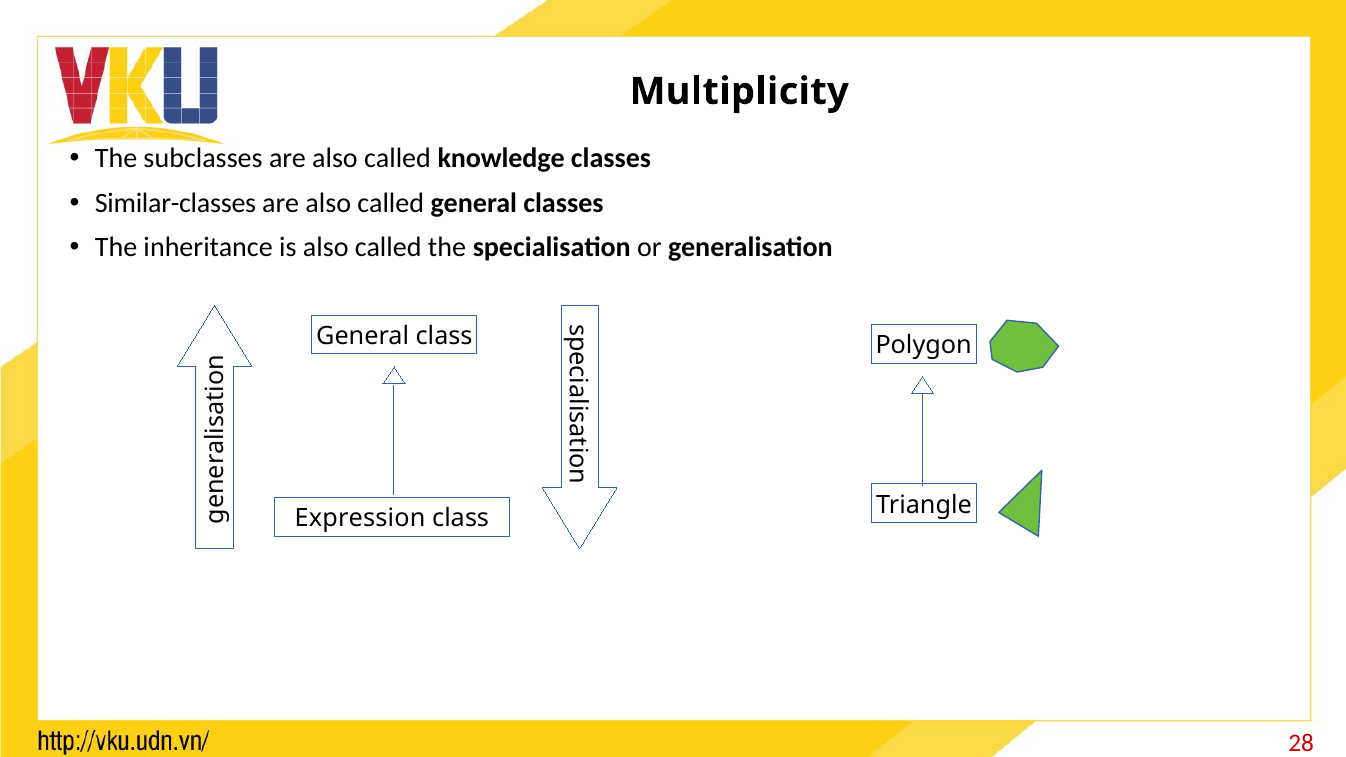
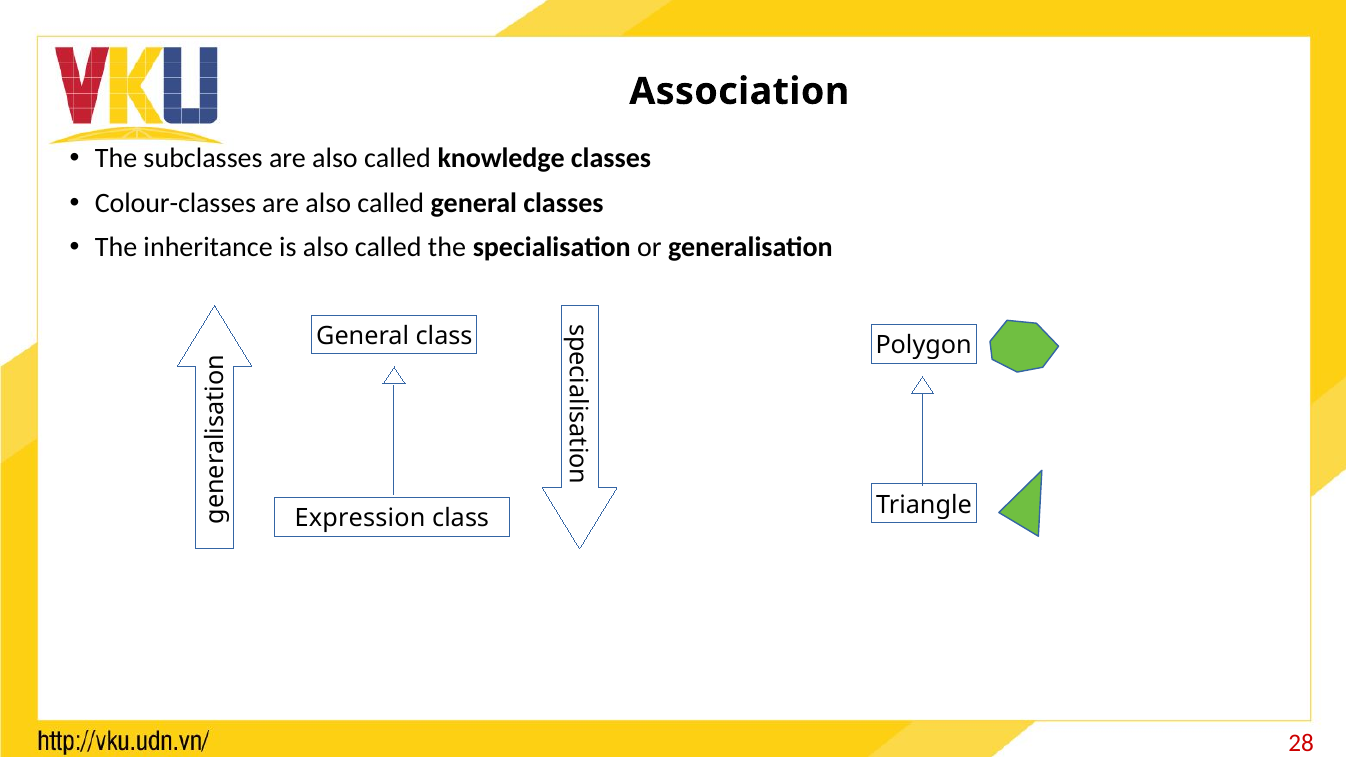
Multiplicity: Multiplicity -> Association
Similar-classes: Similar-classes -> Colour-classes
